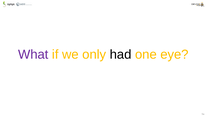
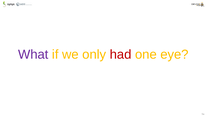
had colour: black -> red
